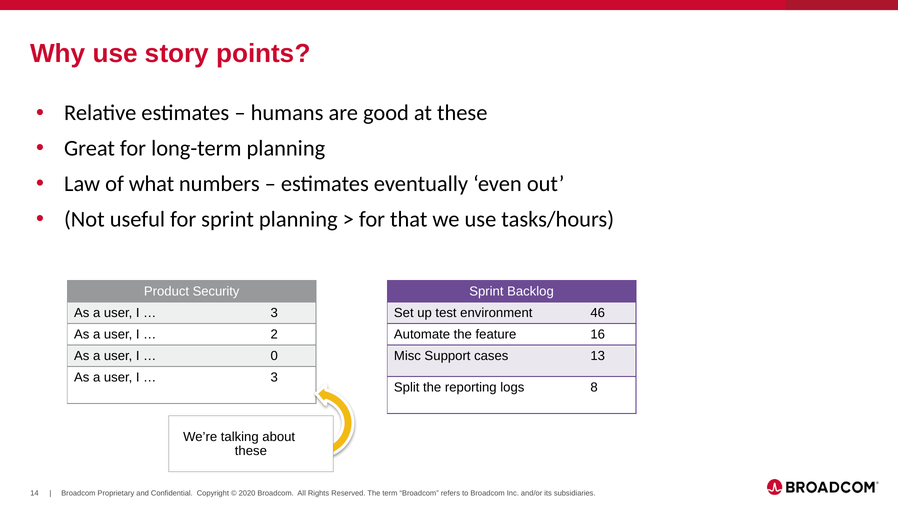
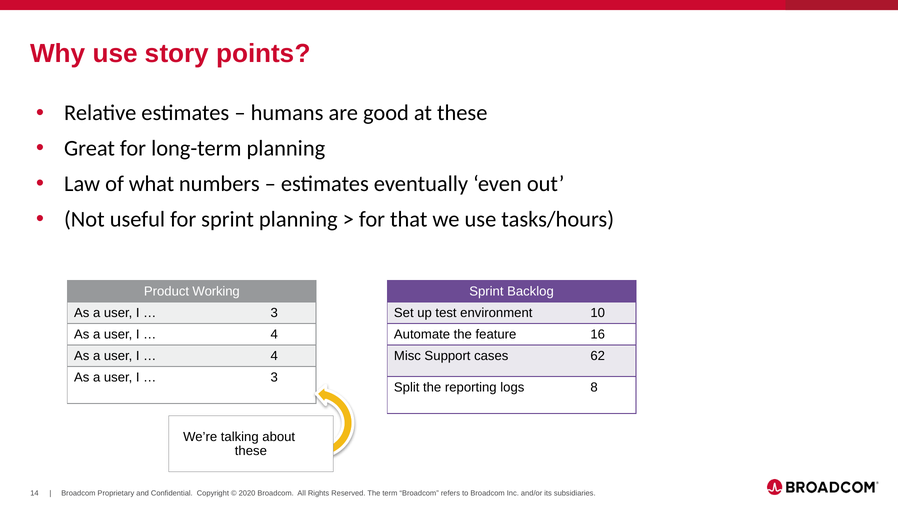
Security: Security -> Working
46: 46 -> 10
2 at (274, 335): 2 -> 4
0 at (274, 356): 0 -> 4
13: 13 -> 62
